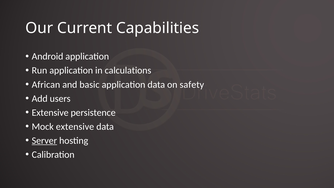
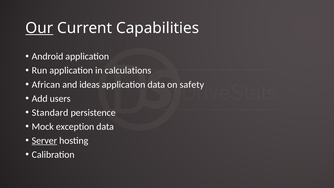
Our underline: none -> present
basic: basic -> ideas
Extensive at (50, 112): Extensive -> Standard
Mock extensive: extensive -> exception
